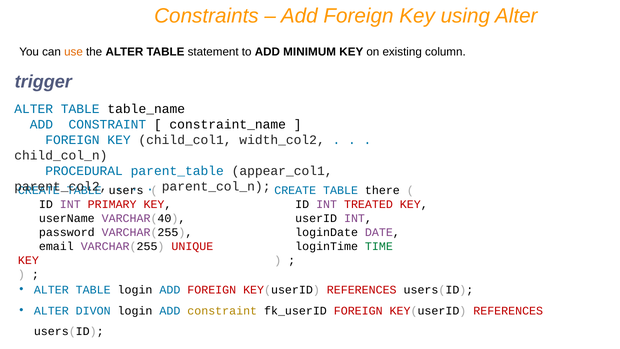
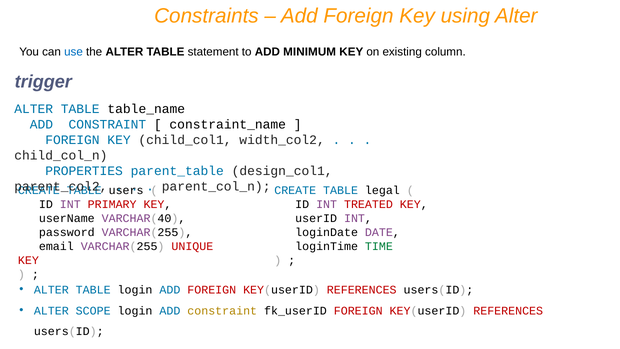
use colour: orange -> blue
PROCEDURAL: PROCEDURAL -> PROPERTIES
appear_col1: appear_col1 -> design_col1
there: there -> legal
DIVON: DIVON -> SCOPE
